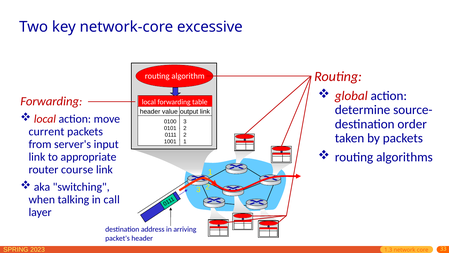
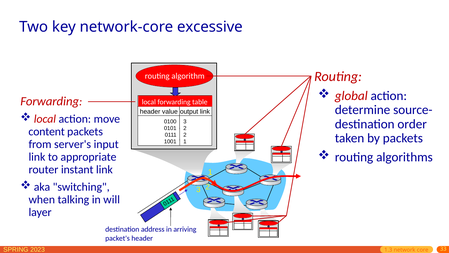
current: current -> content
course: course -> instant
call: call -> will
